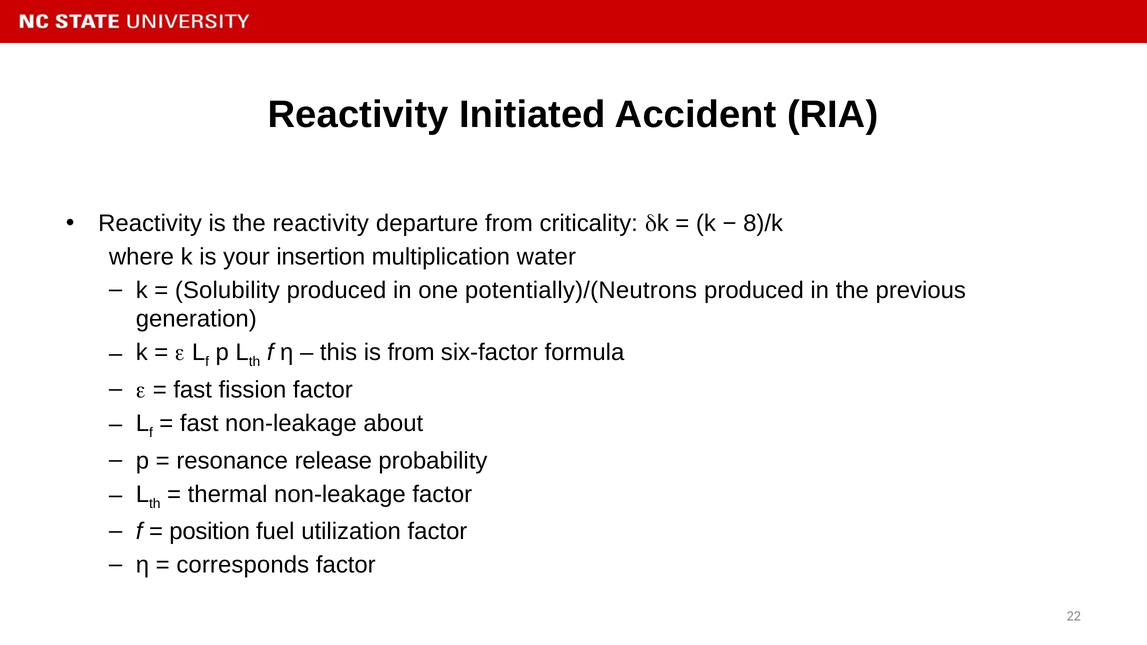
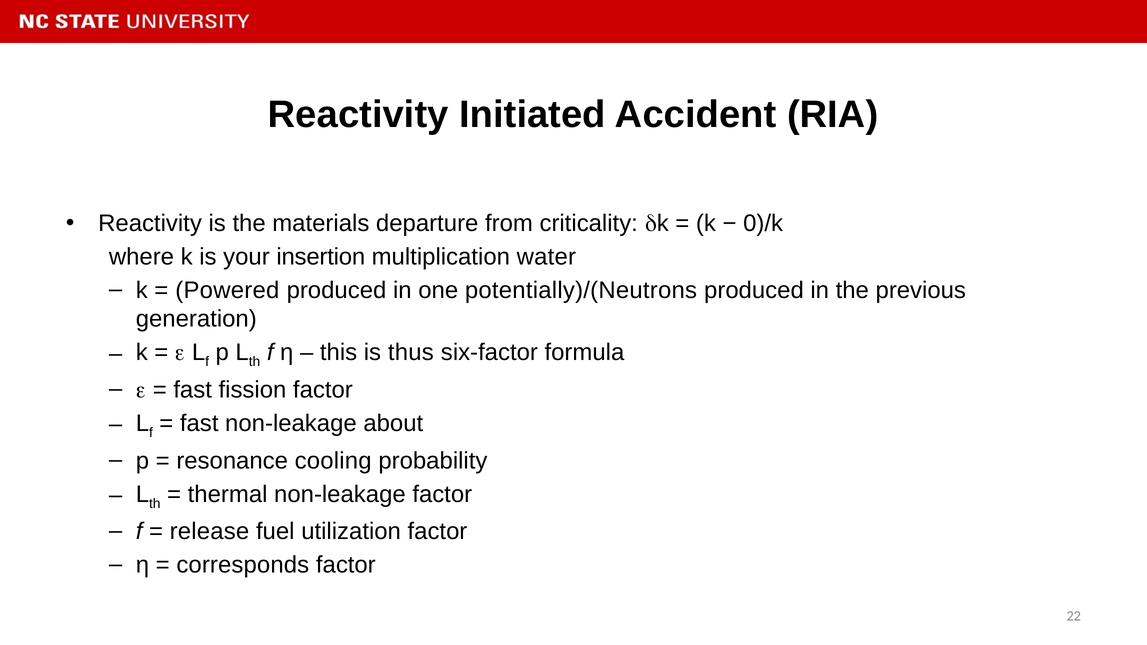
the reactivity: reactivity -> materials
8)/k: 8)/k -> 0)/k
Solubility: Solubility -> Powered
is from: from -> thus
release: release -> cooling
position: position -> release
